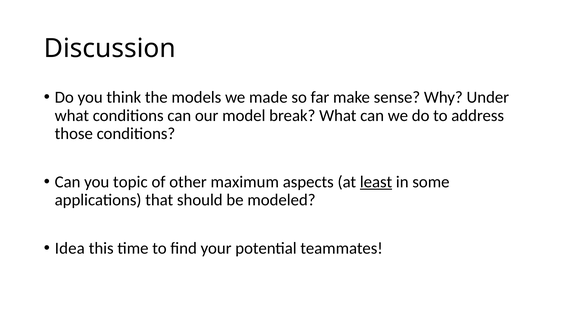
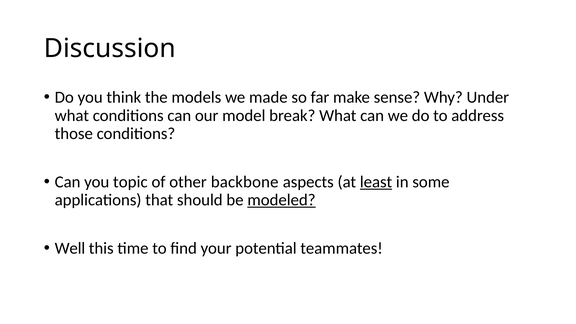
maximum: maximum -> backbone
modeled underline: none -> present
Idea: Idea -> Well
